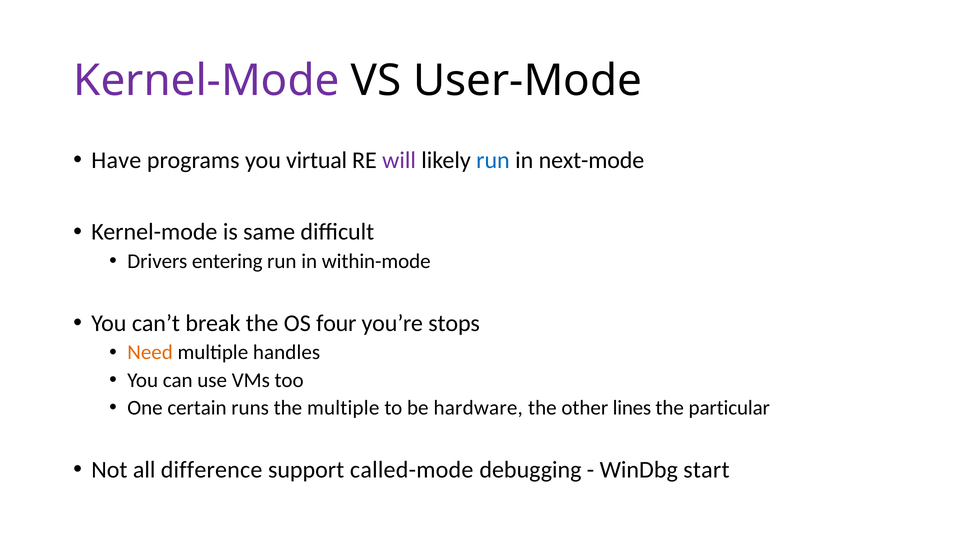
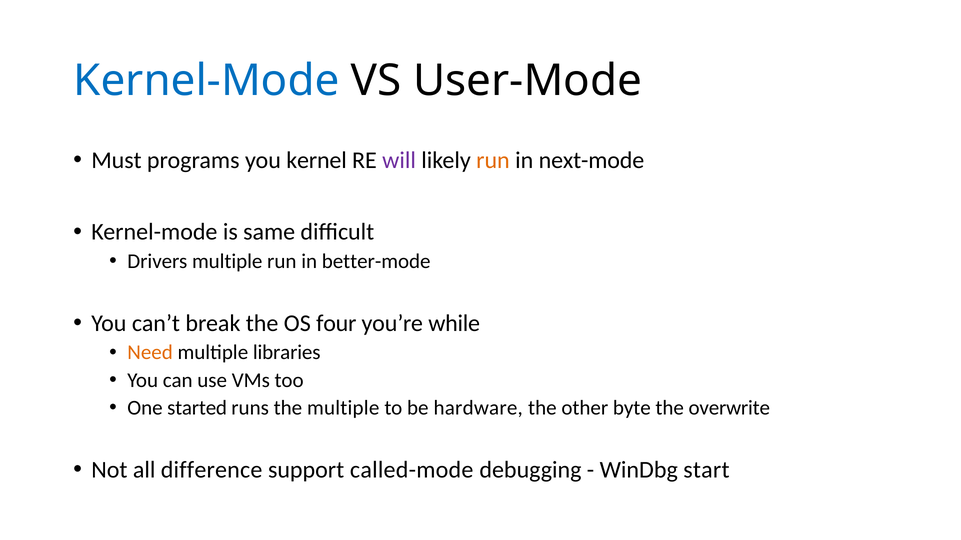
Kernel-Mode at (206, 81) colour: purple -> blue
Have: Have -> Must
virtual: virtual -> kernel
run at (493, 160) colour: blue -> orange
Drivers entering: entering -> multiple
within-mode: within-mode -> better-mode
stops: stops -> while
handles: handles -> libraries
certain: certain -> started
lines: lines -> byte
particular: particular -> overwrite
